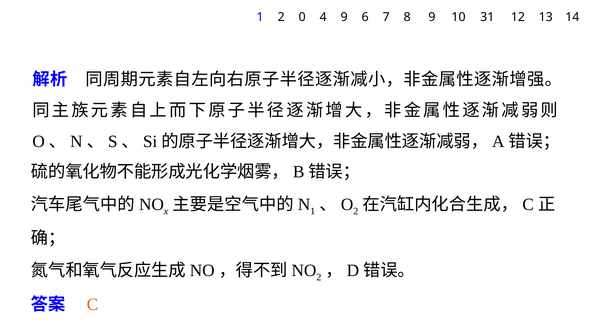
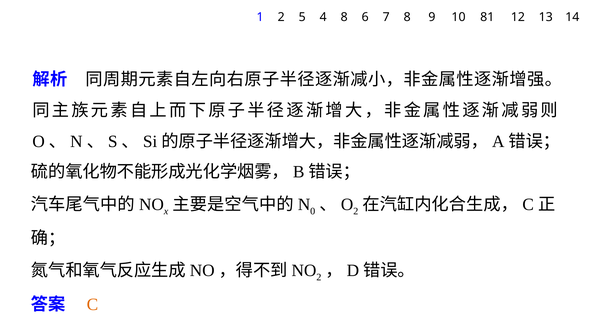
0: 0 -> 5
4 9: 9 -> 8
31: 31 -> 81
1 at (313, 211): 1 -> 0
